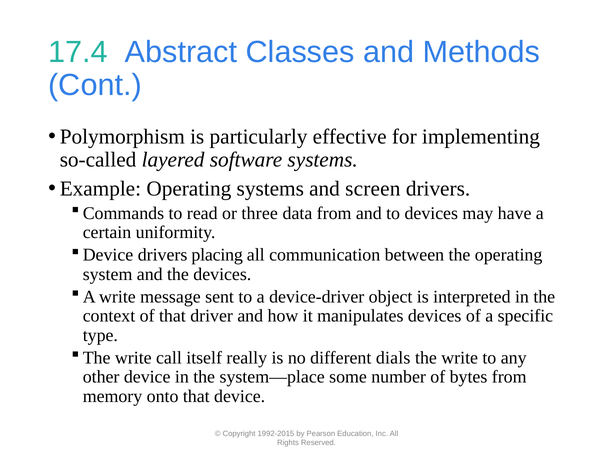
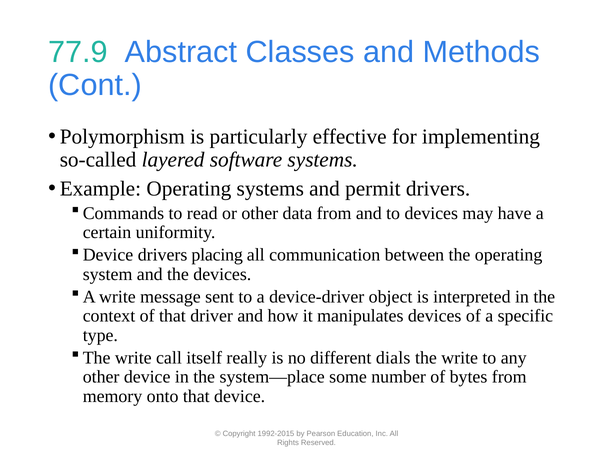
17.4: 17.4 -> 77.9
screen: screen -> permit
or three: three -> other
